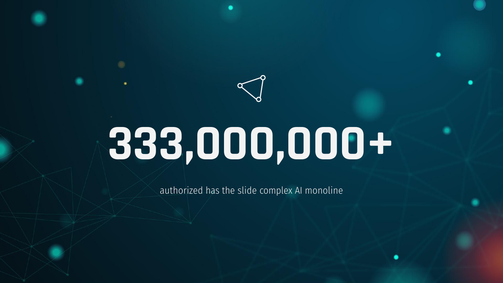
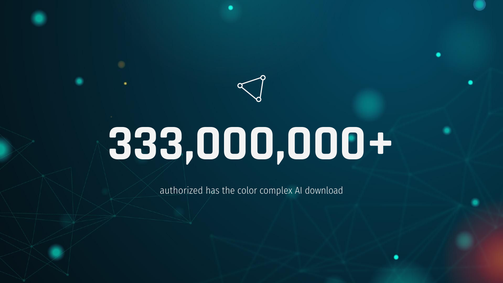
slide: slide -> color
monoline: monoline -> download
